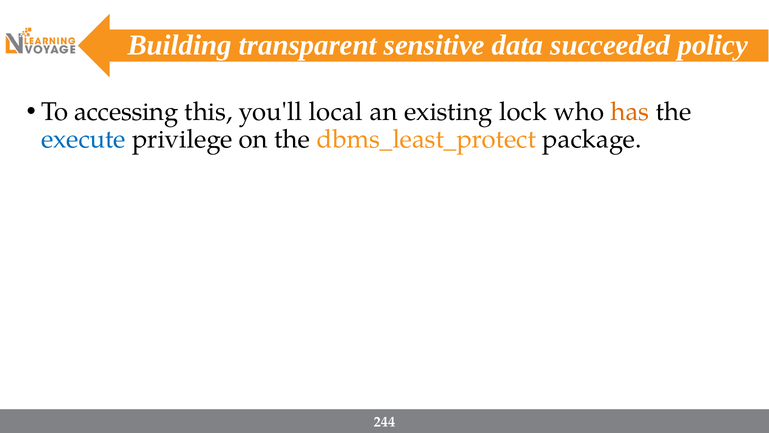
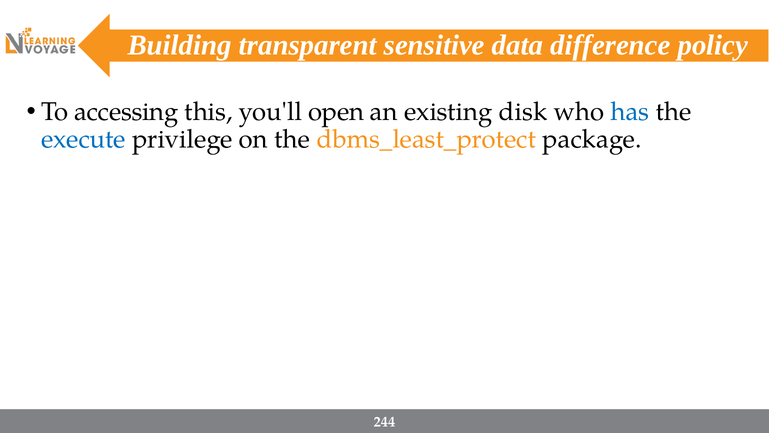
succeeded: succeeded -> difference
local: local -> open
lock: lock -> disk
has colour: orange -> blue
